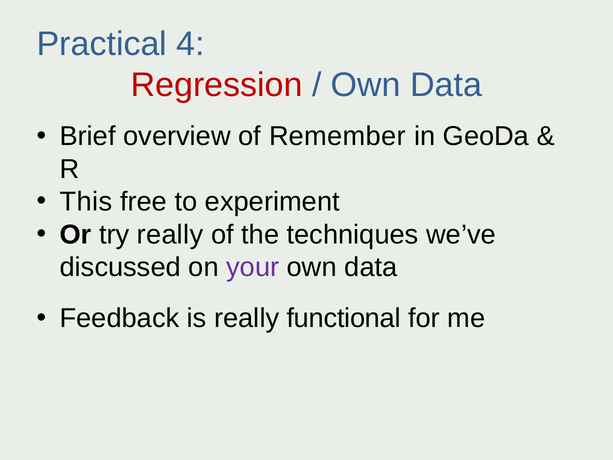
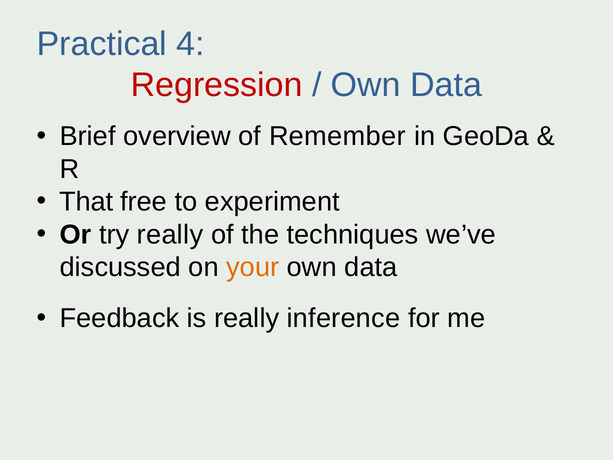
This: This -> That
your colour: purple -> orange
functional: functional -> inference
